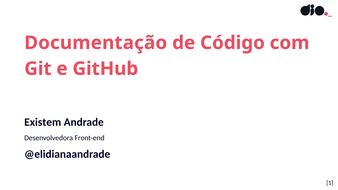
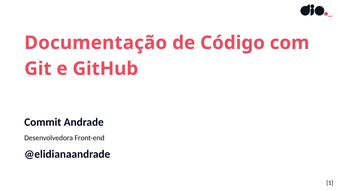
Existem: Existem -> Commit
